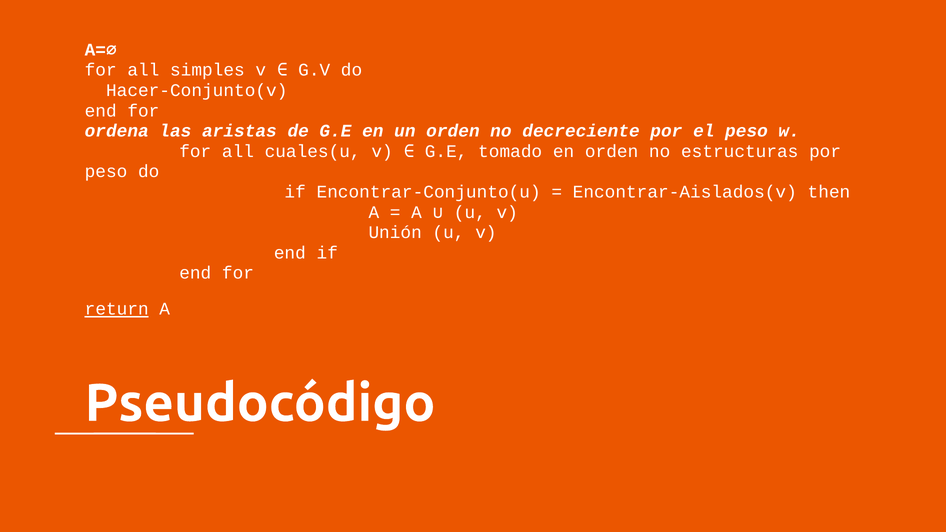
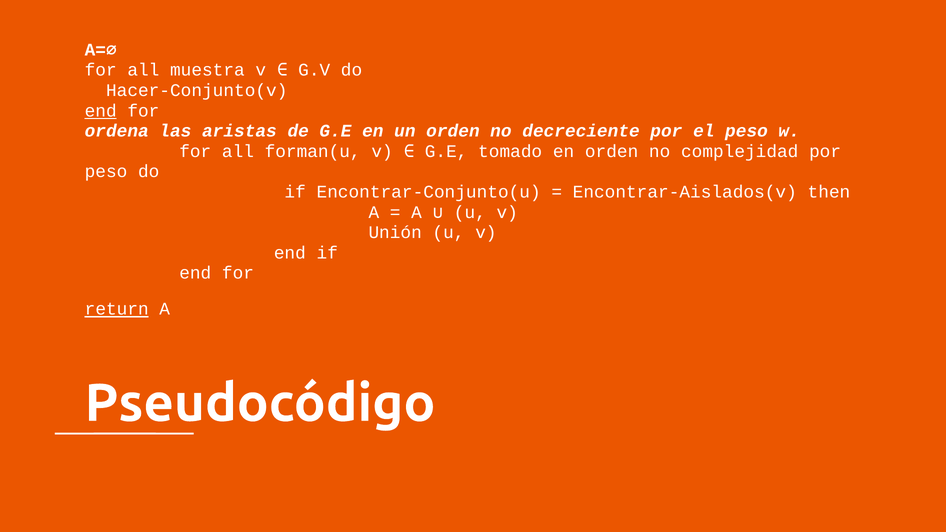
simples: simples -> muestra
end at (101, 111) underline: none -> present
cuales(u: cuales(u -> forman(u
estructuras: estructuras -> complejidad
